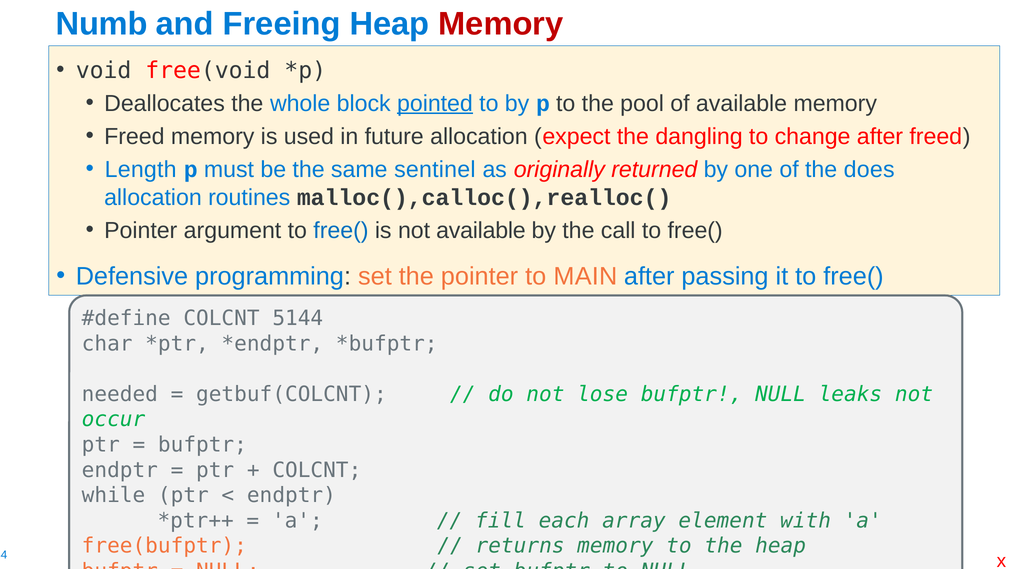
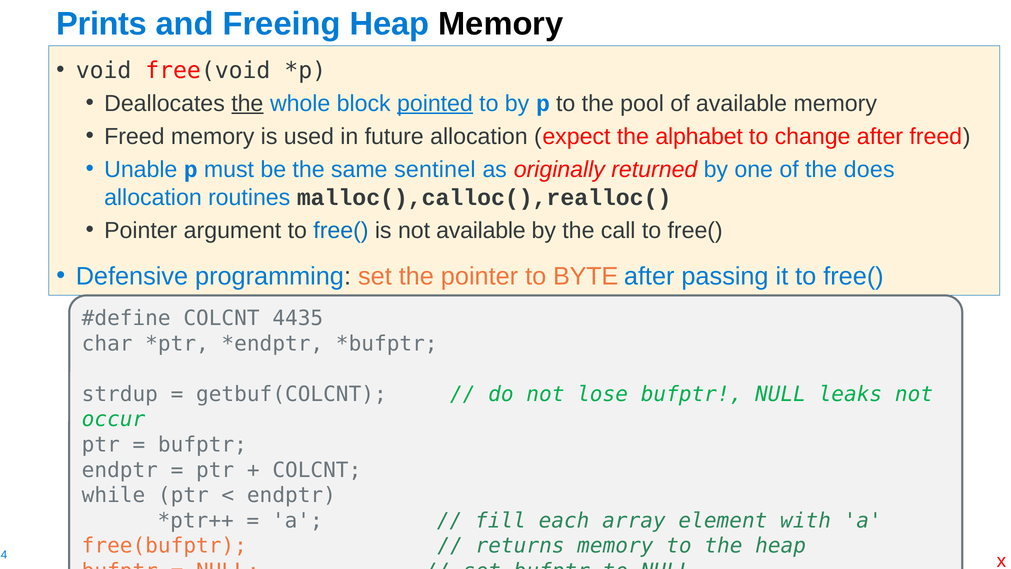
Numb: Numb -> Prints
Memory at (501, 24) colour: red -> black
the at (247, 103) underline: none -> present
dangling: dangling -> alphabet
Length: Length -> Unable
MAIN: MAIN -> BYTE
5144: 5144 -> 4435
needed: needed -> strdup
